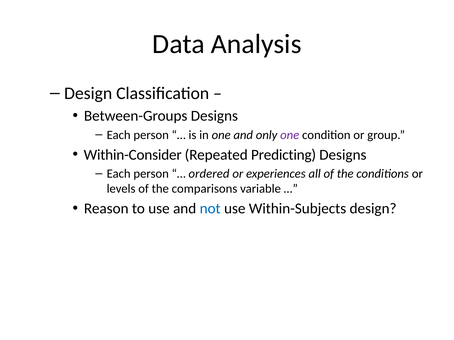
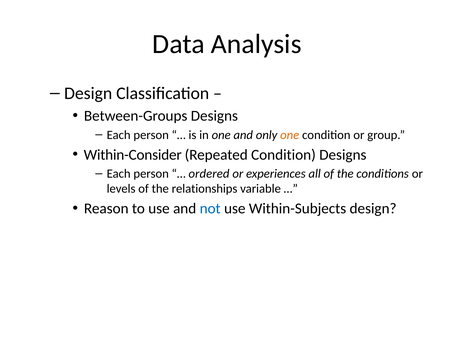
one at (290, 135) colour: purple -> orange
Repeated Predicting: Predicting -> Condition
comparisons: comparisons -> relationships
